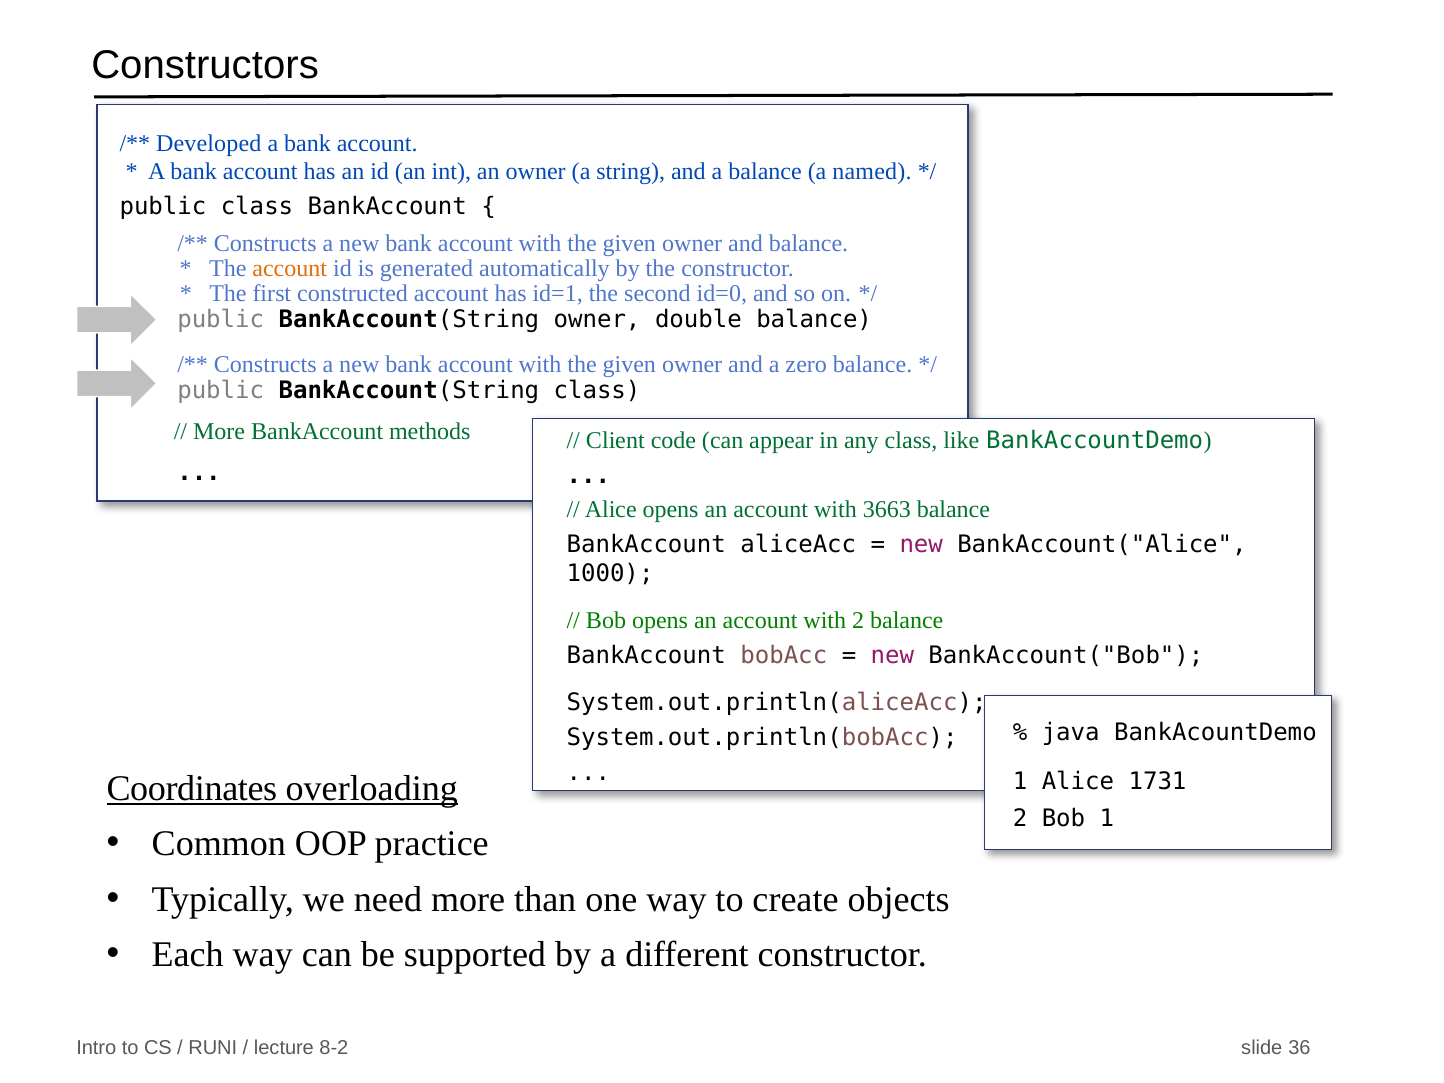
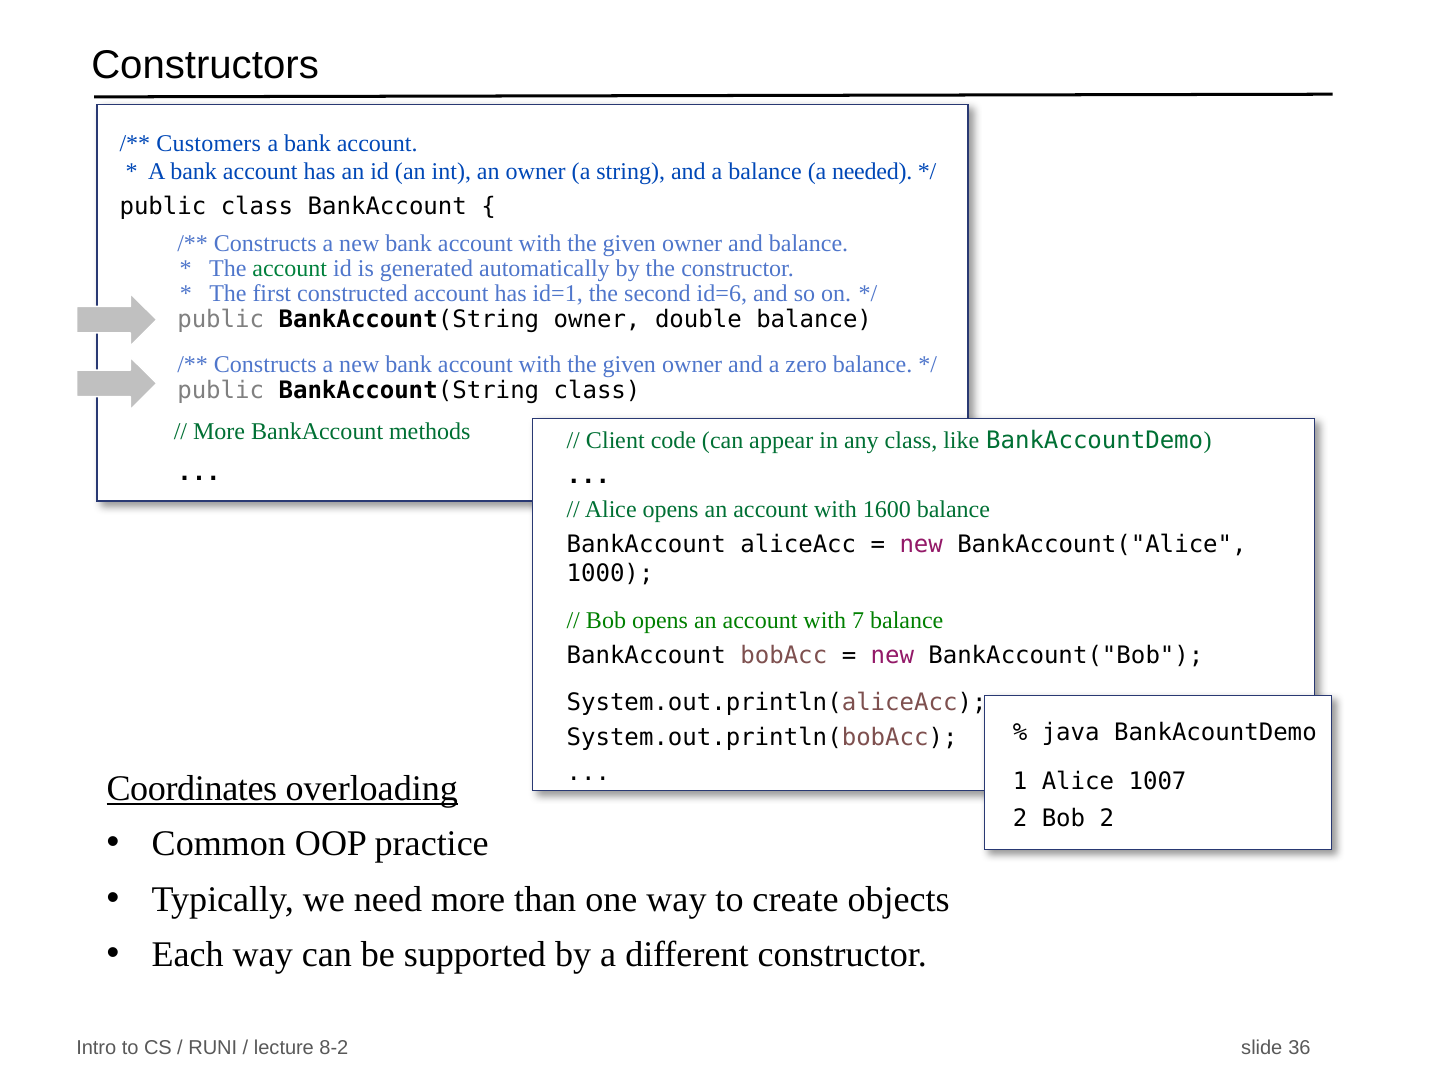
Developed: Developed -> Customers
named: named -> needed
account at (290, 269) colour: orange -> green
id=0: id=0 -> id=6
3663: 3663 -> 1600
with 2: 2 -> 7
1731: 1731 -> 1007
Bob 1: 1 -> 2
